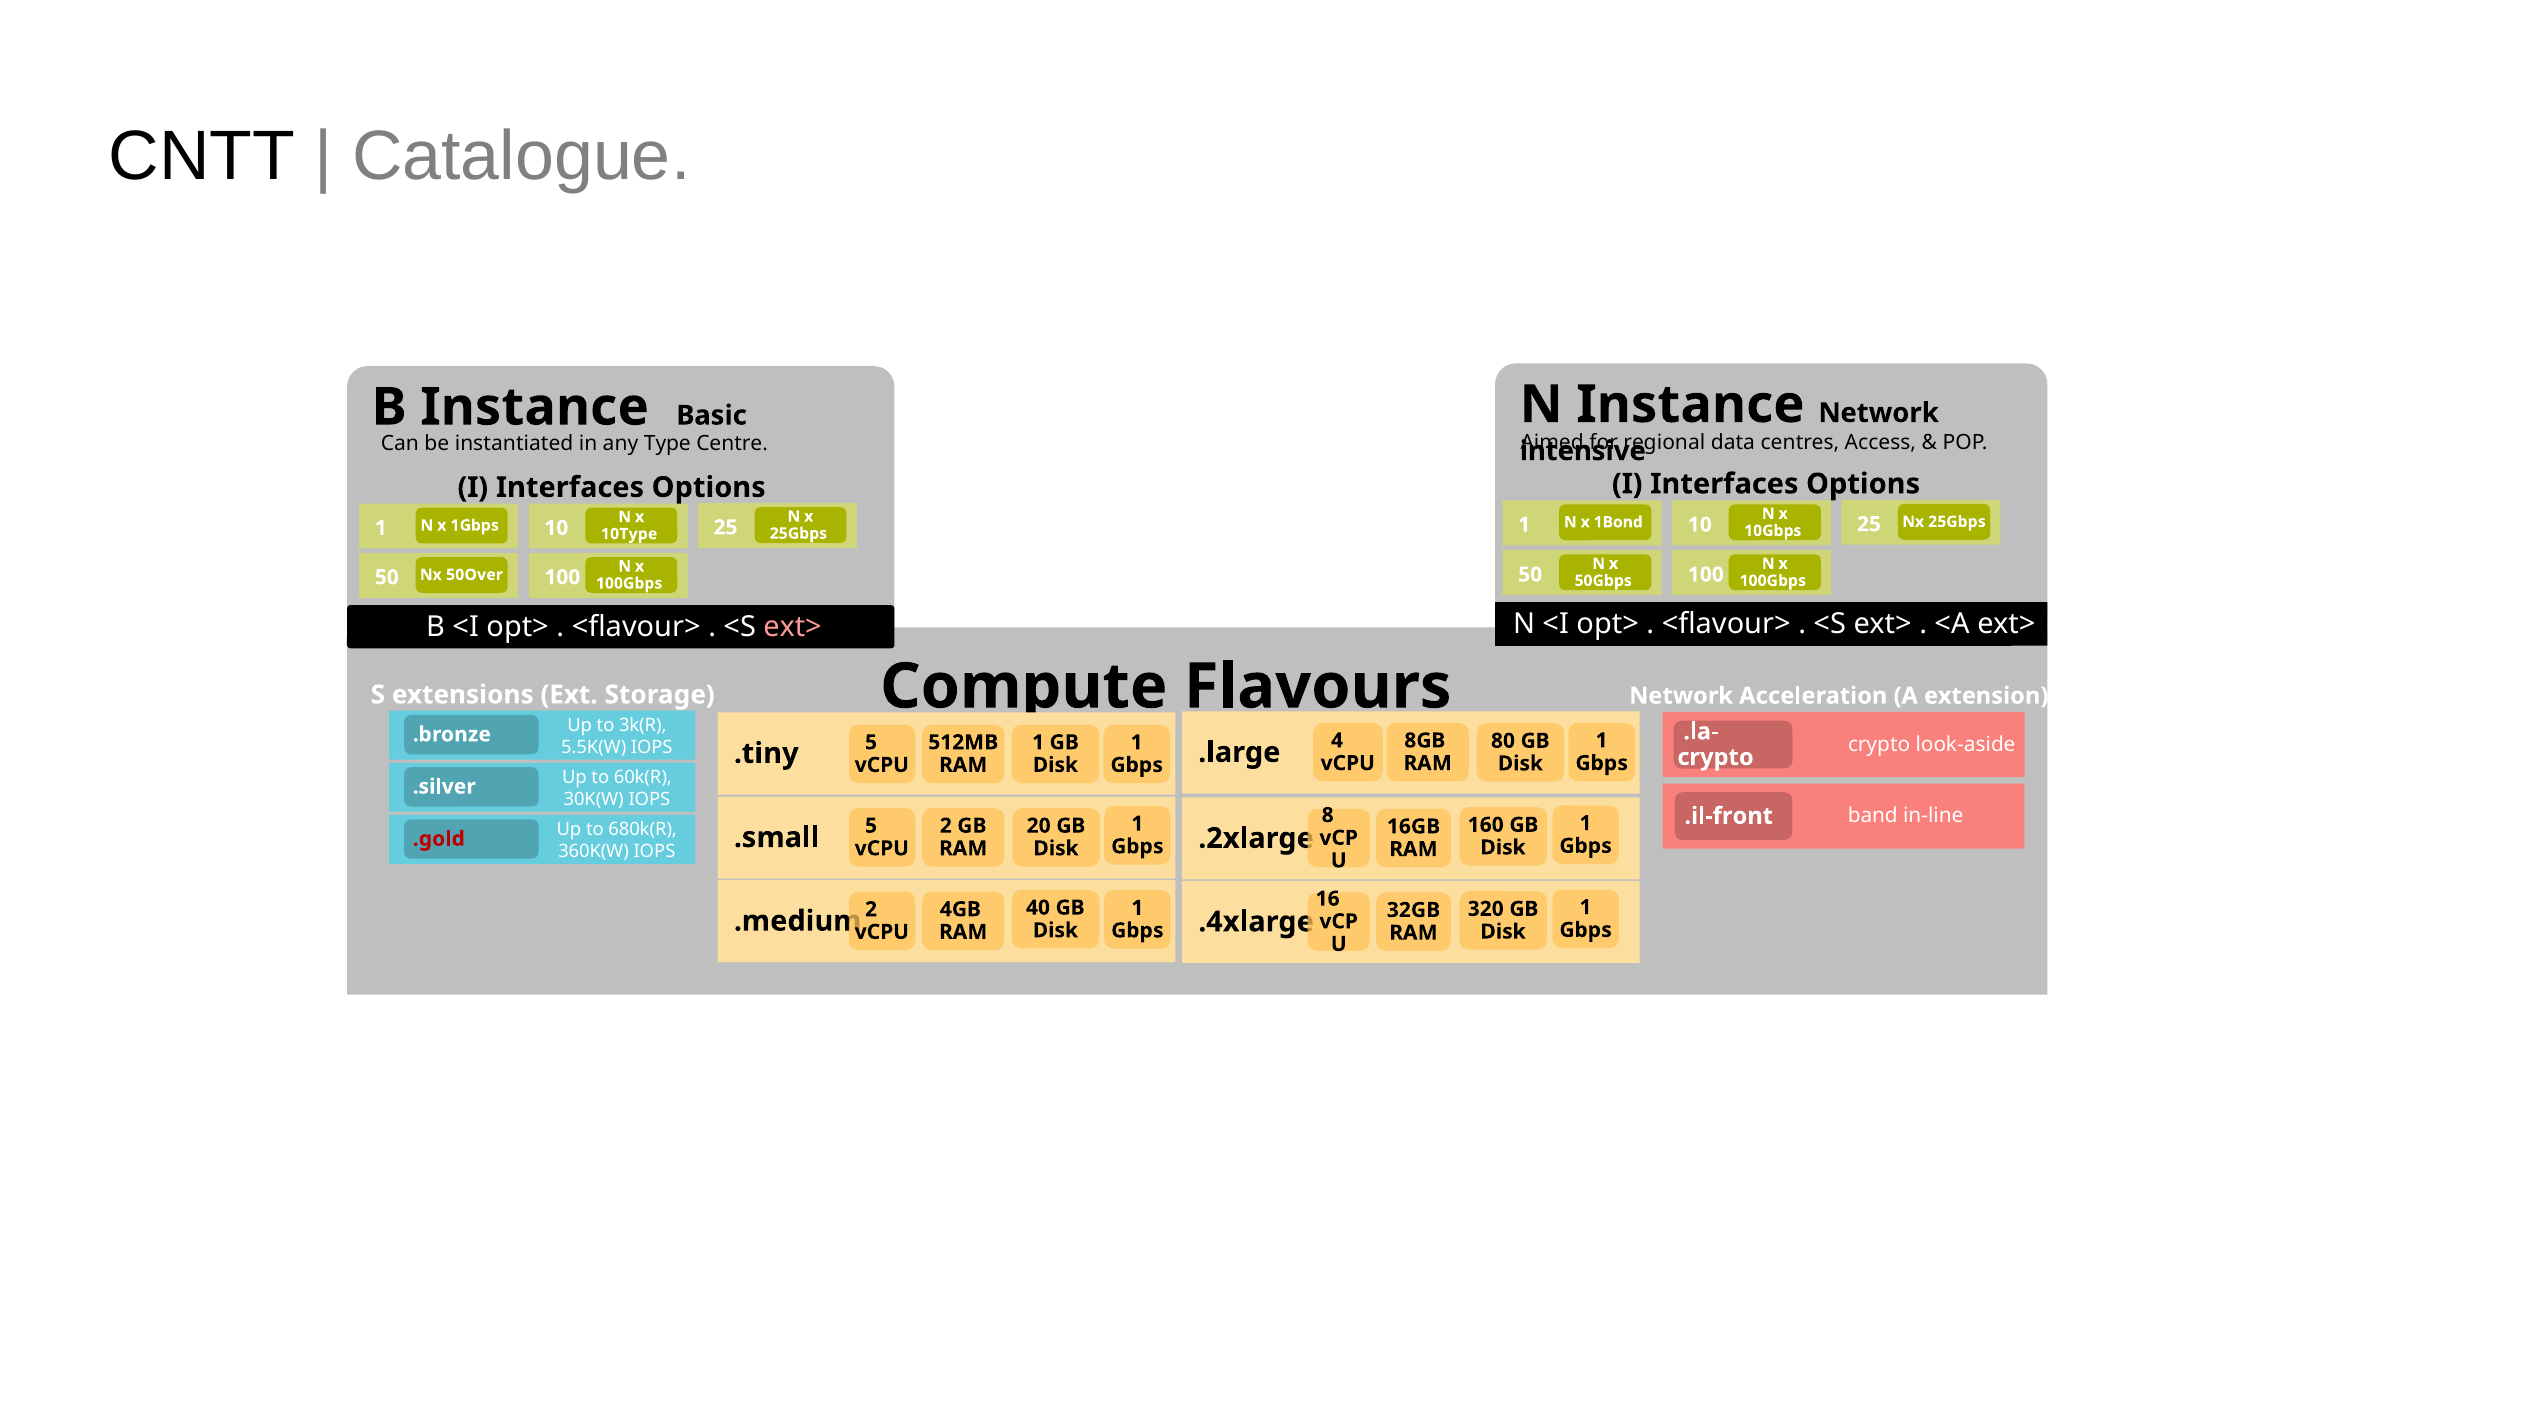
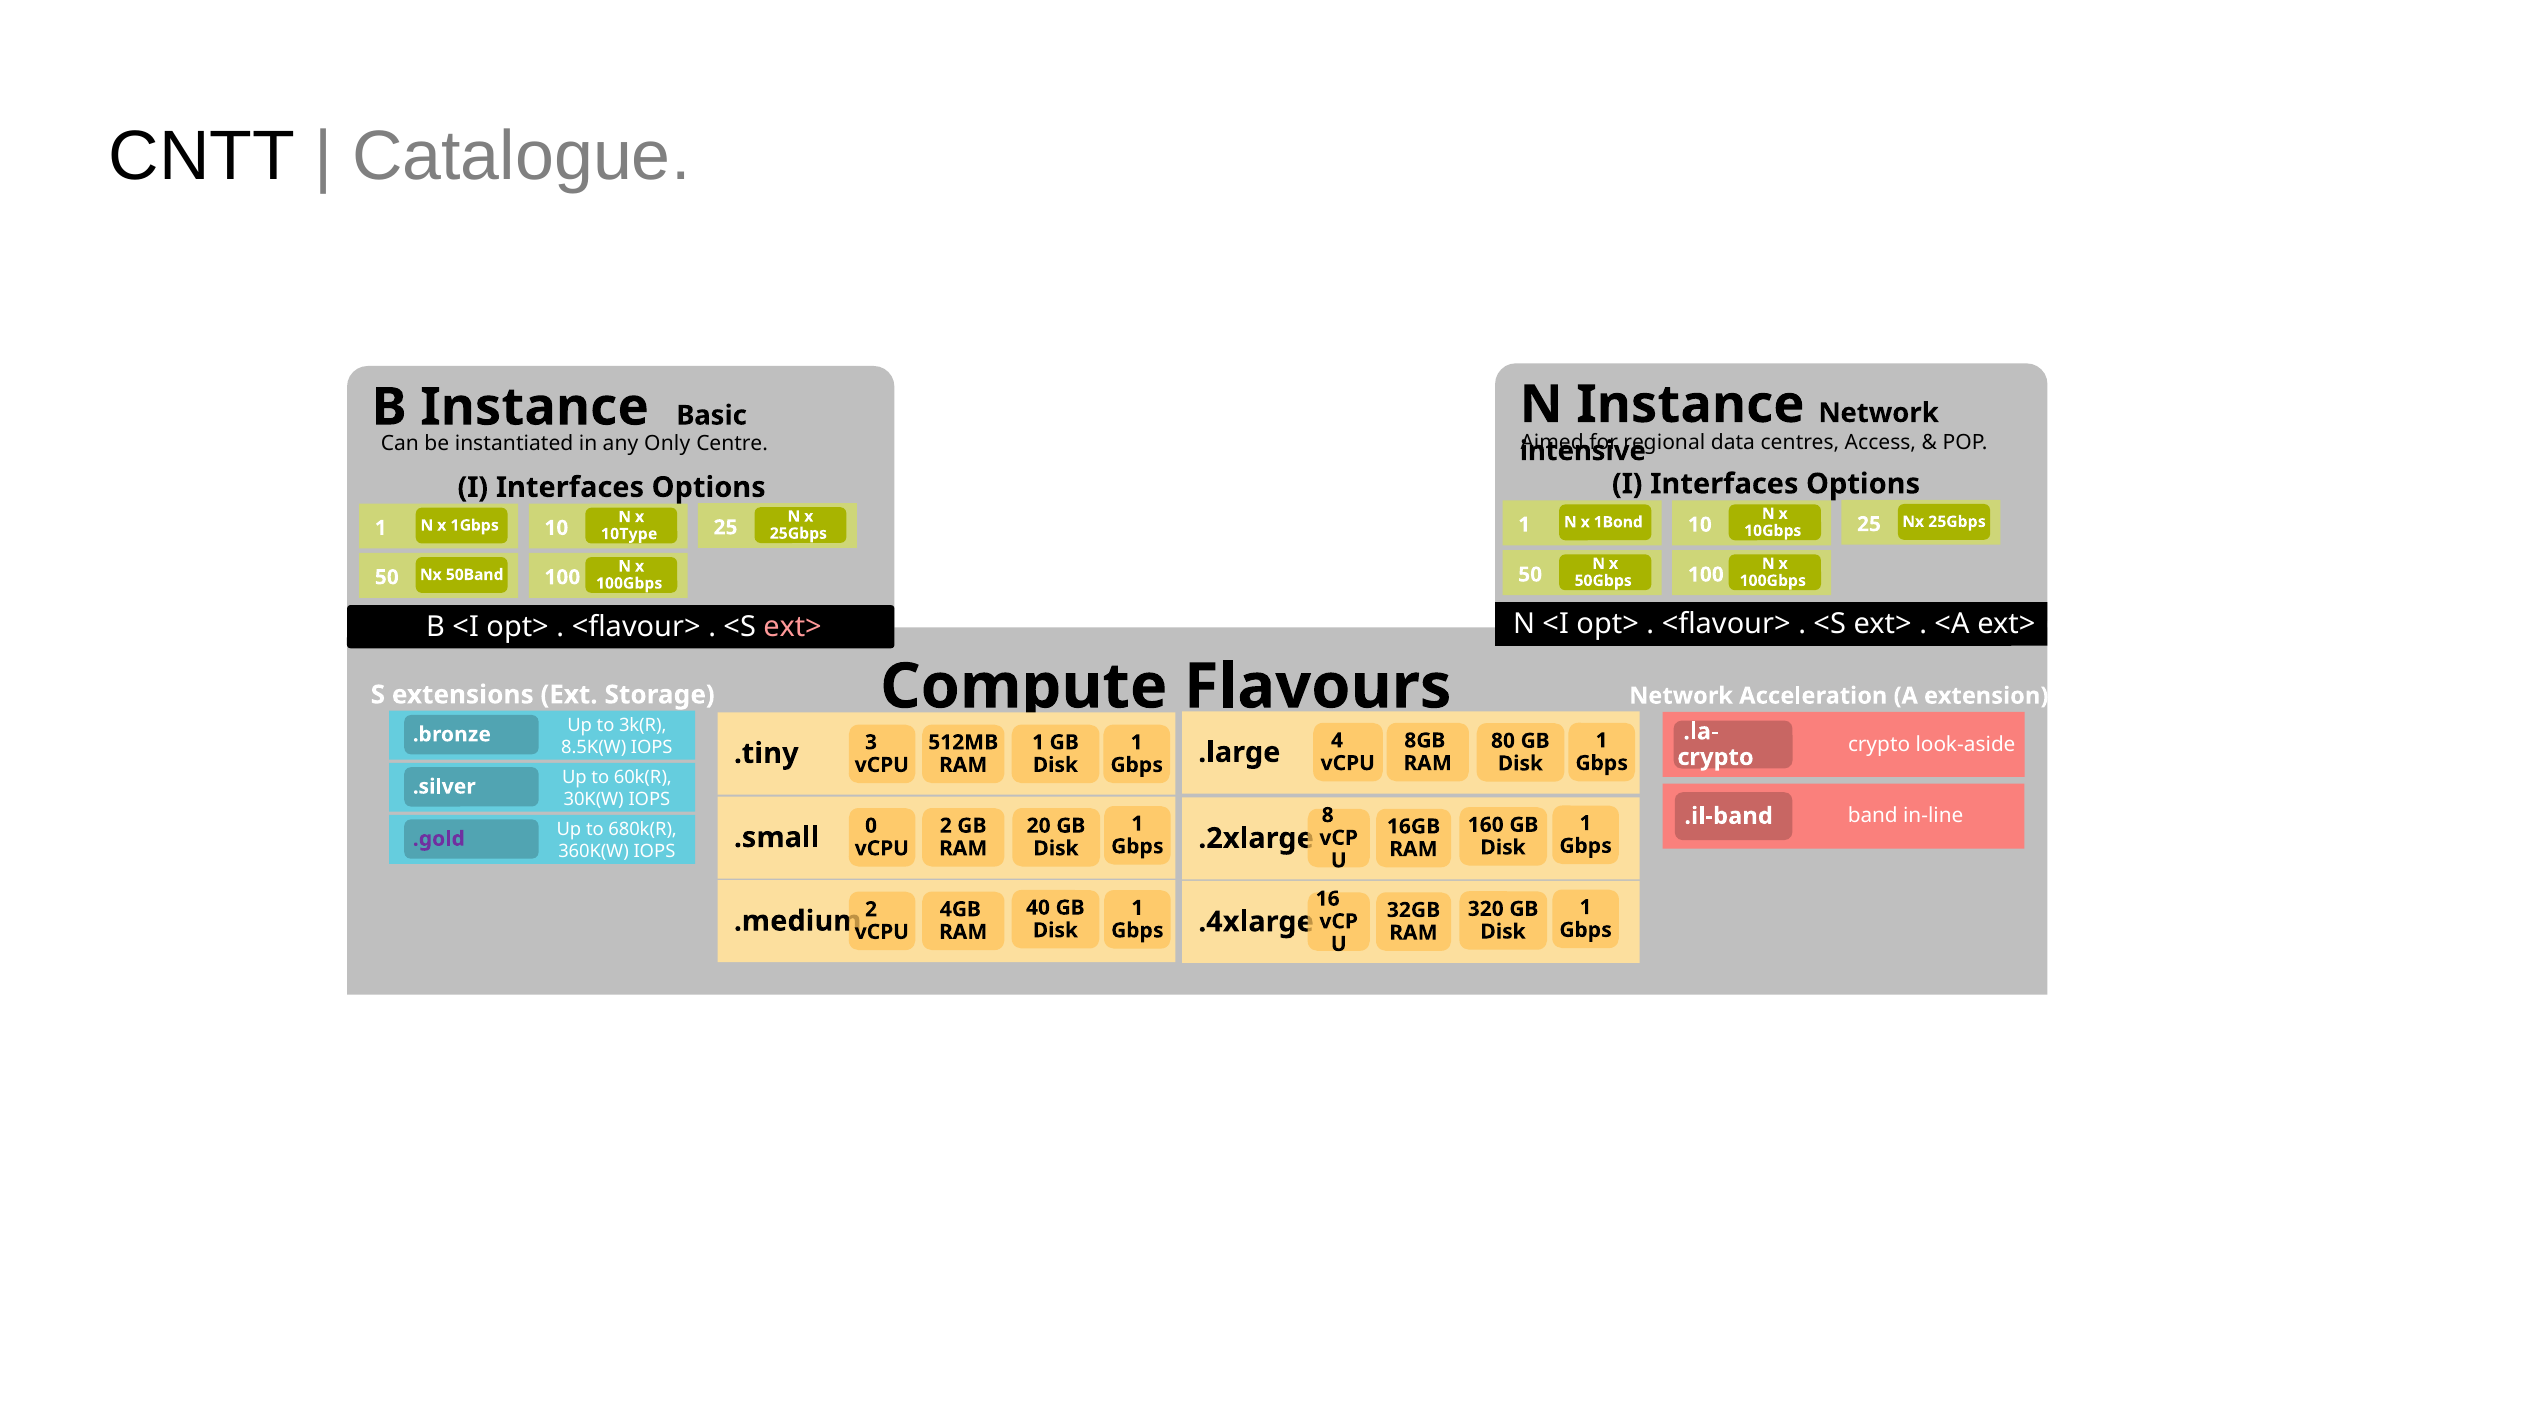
Type: Type -> Only
50Over: 50Over -> 50Band
5.5K(W: 5.5K(W -> 8.5K(W
.tiny 5: 5 -> 3
.il-front: .il-front -> .il-band
.small 5: 5 -> 0
.gold colour: red -> purple
